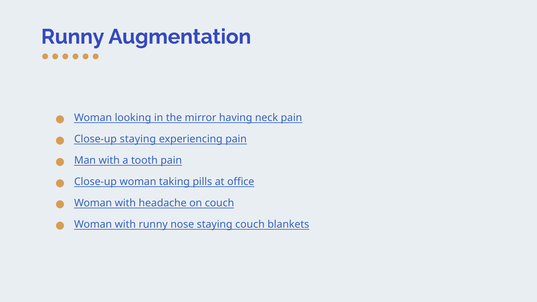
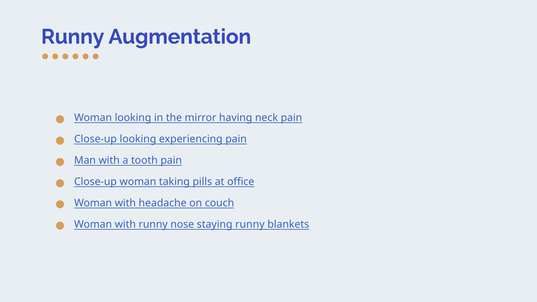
Close-up staying: staying -> looking
staying couch: couch -> runny
